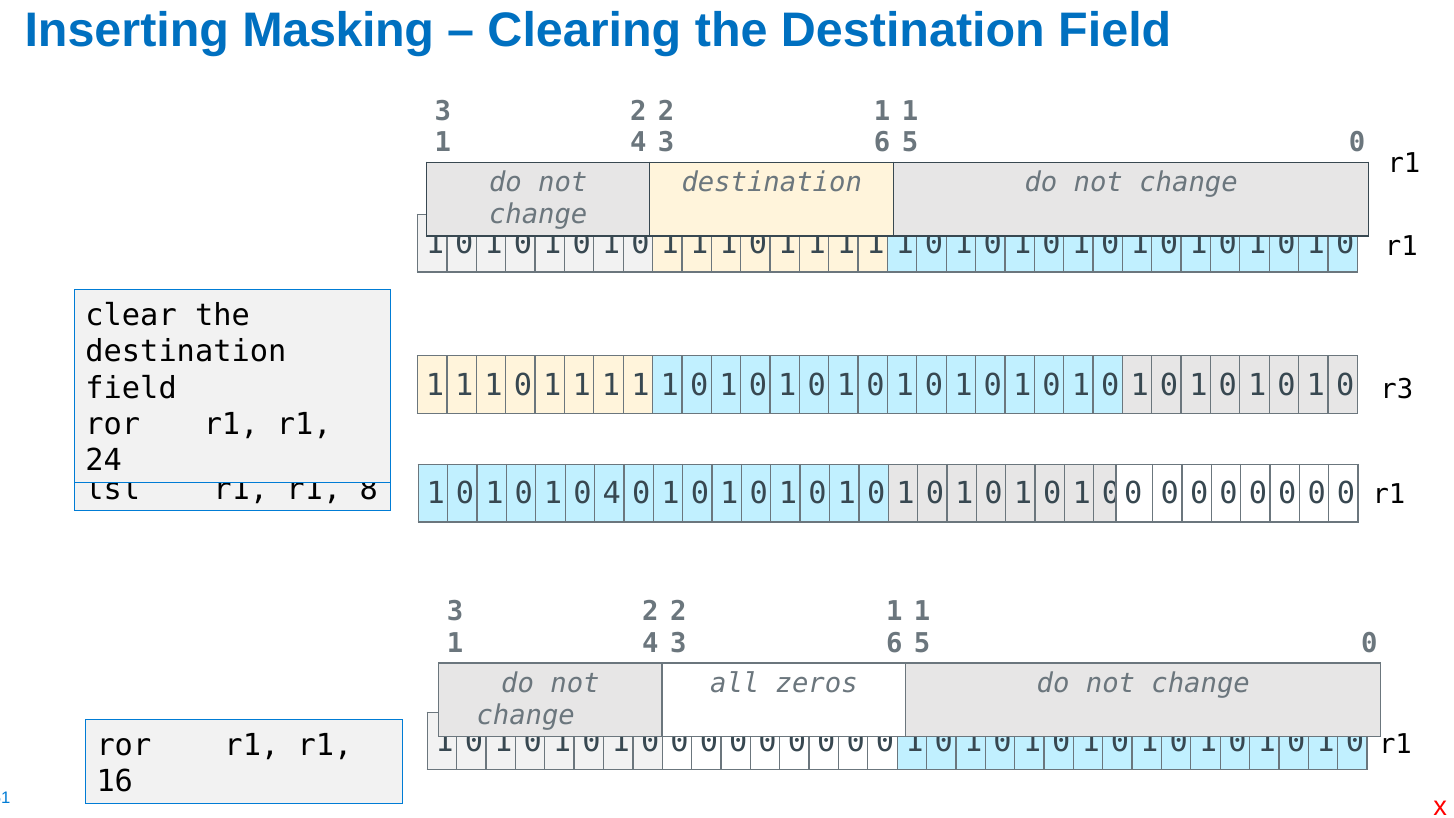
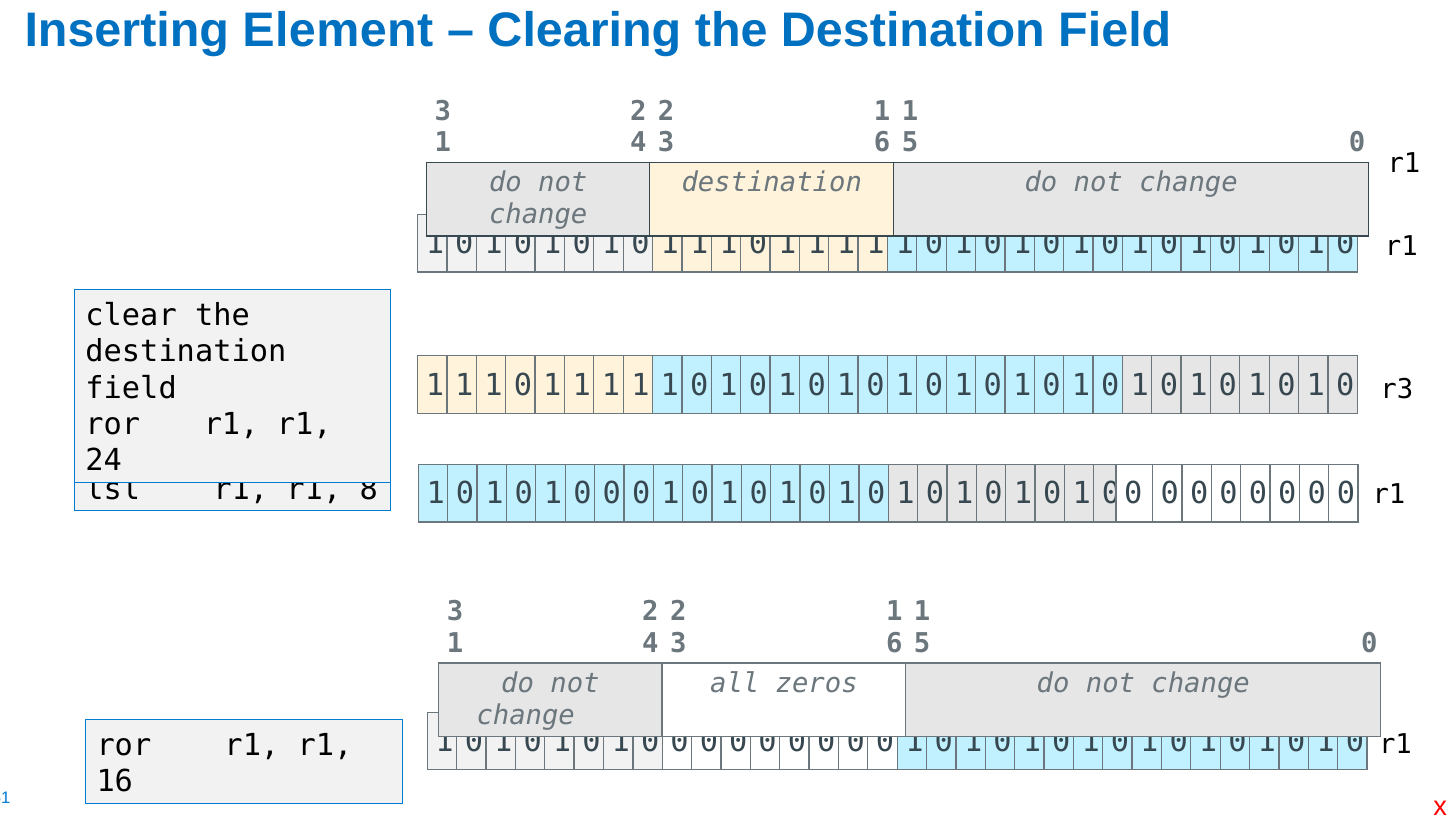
Masking: Masking -> Element
4 at (612, 494): 4 -> 0
